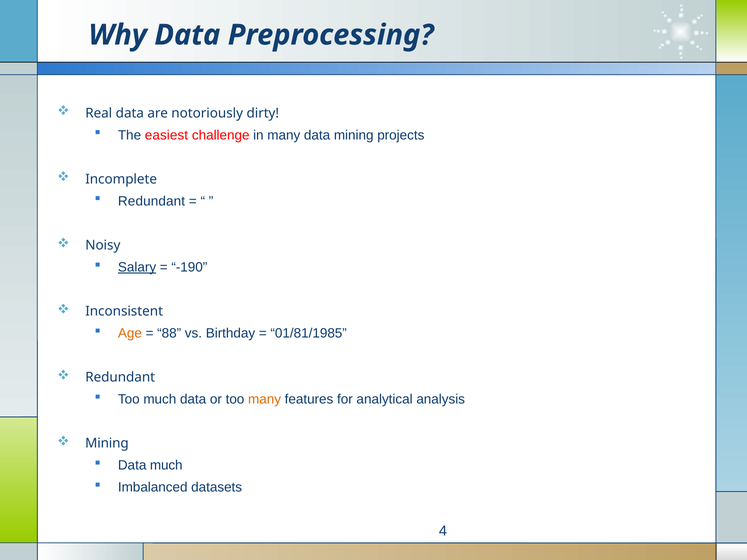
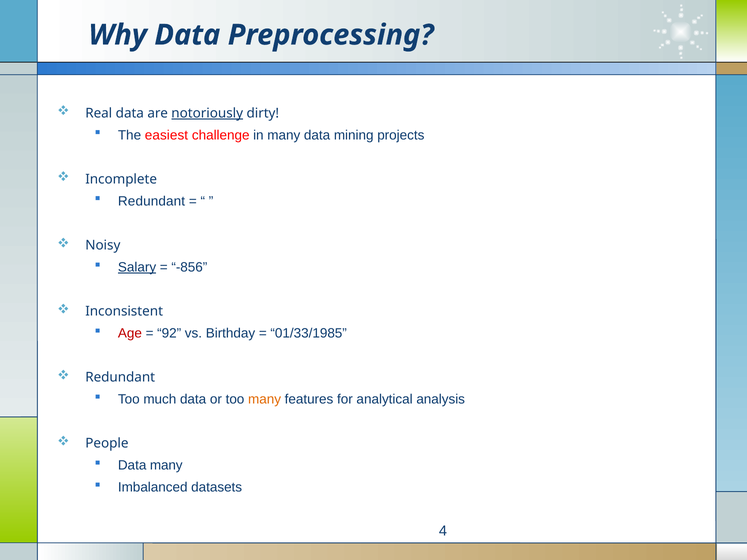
notoriously underline: none -> present
-190: -190 -> -856
Age colour: orange -> red
88: 88 -> 92
01/81/1985: 01/81/1985 -> 01/33/1985
Mining at (107, 444): Mining -> People
Data much: much -> many
